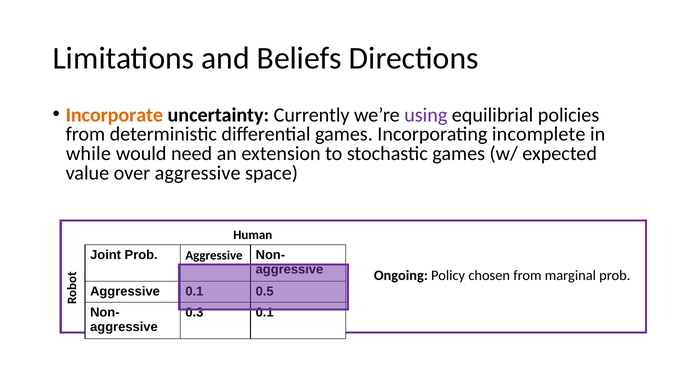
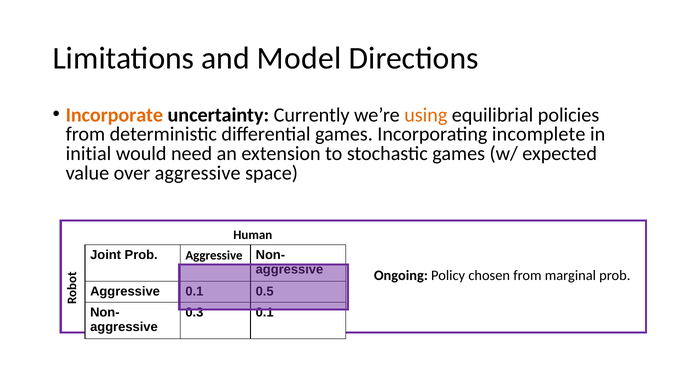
Beliefs: Beliefs -> Model
using colour: purple -> orange
while: while -> initial
